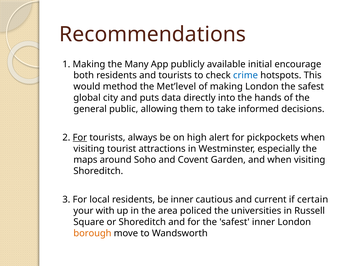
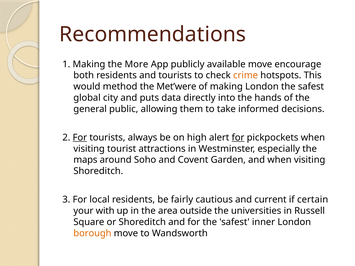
Many: Many -> More
available initial: initial -> move
crime colour: blue -> orange
Met’level: Met’level -> Met’were
for at (238, 138) underline: none -> present
be inner: inner -> fairly
policed: policed -> outside
